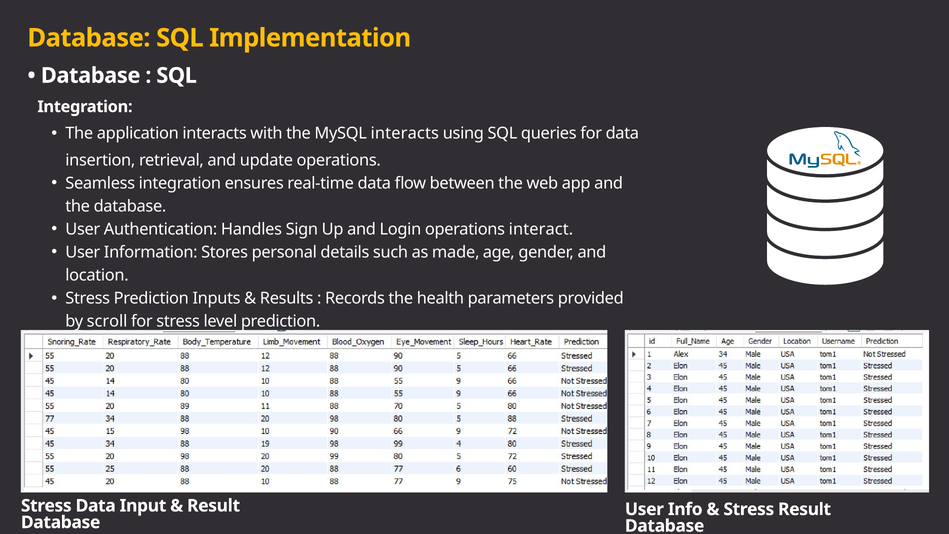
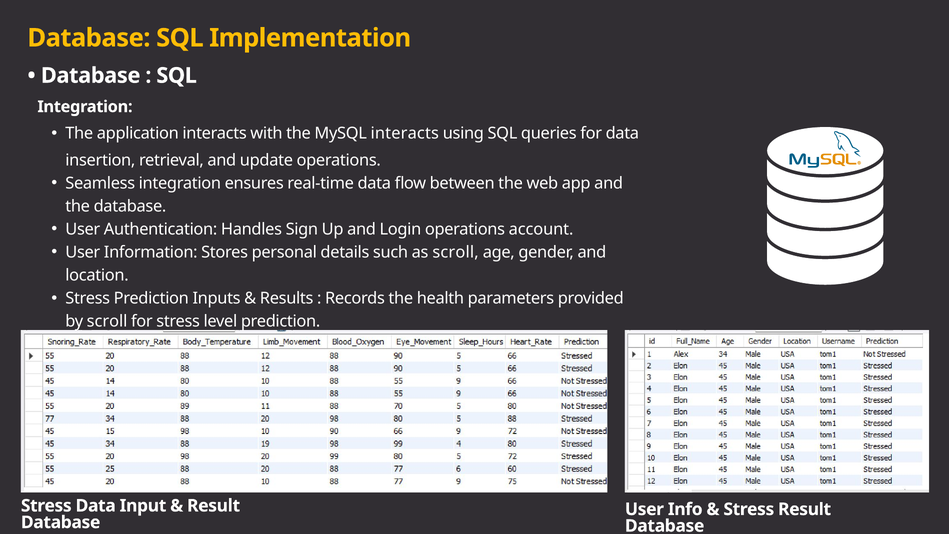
interact: interact -> account
as made: made -> scroll
